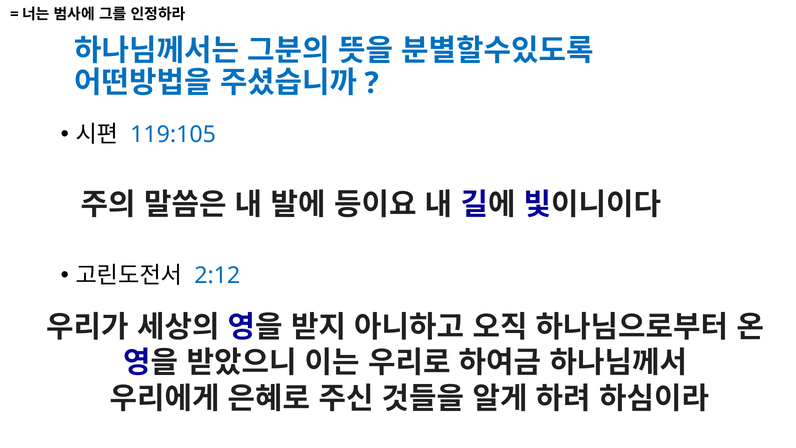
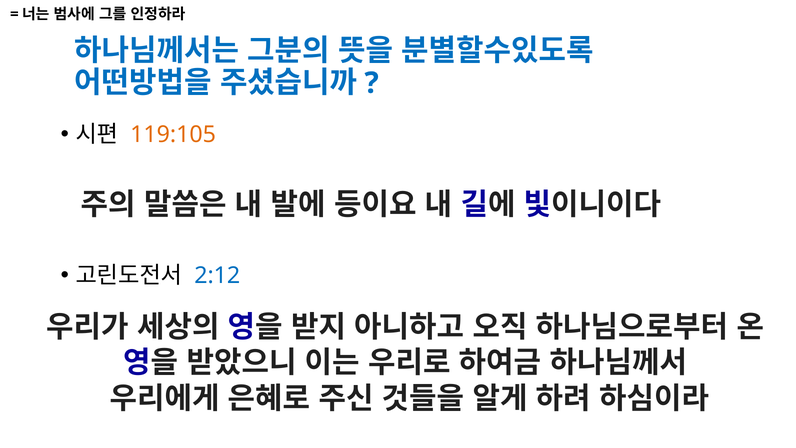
119:105 colour: blue -> orange
